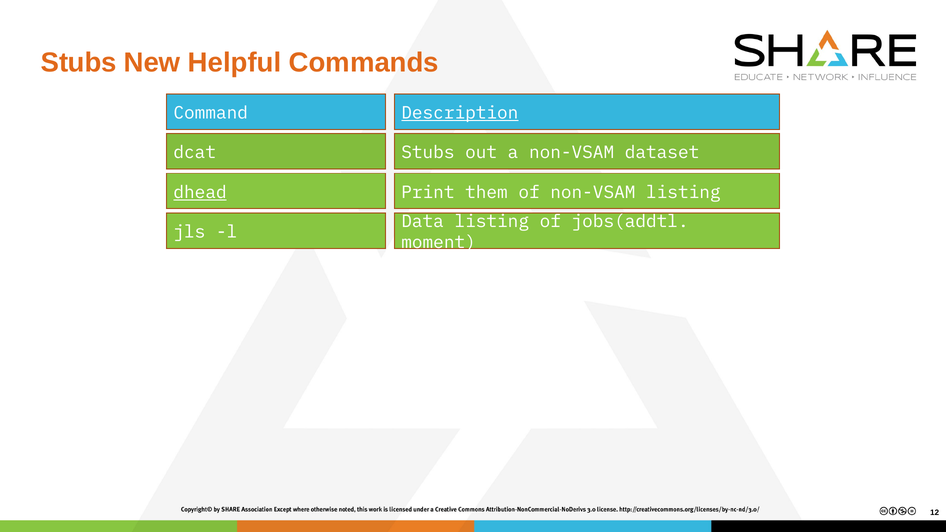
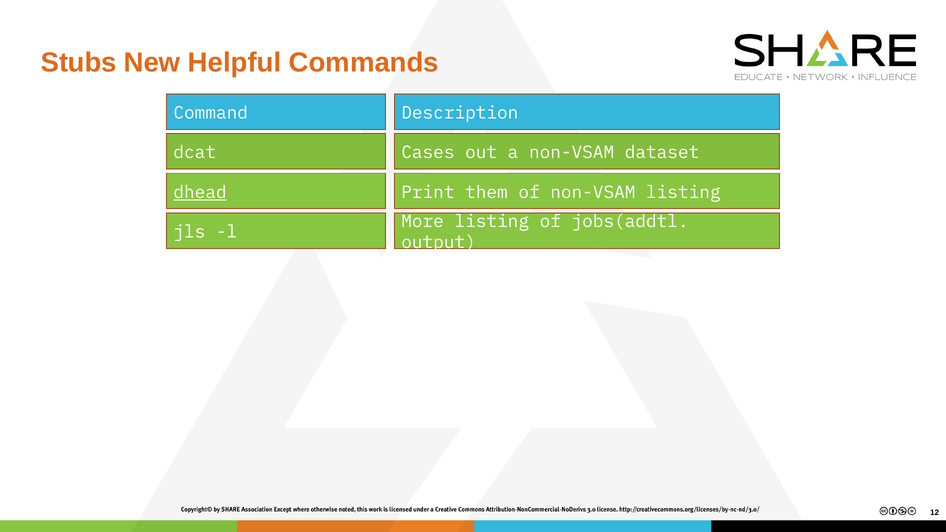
Description underline: present -> none
dcat Stubs: Stubs -> Cases
Data: Data -> More
moment: moment -> output
